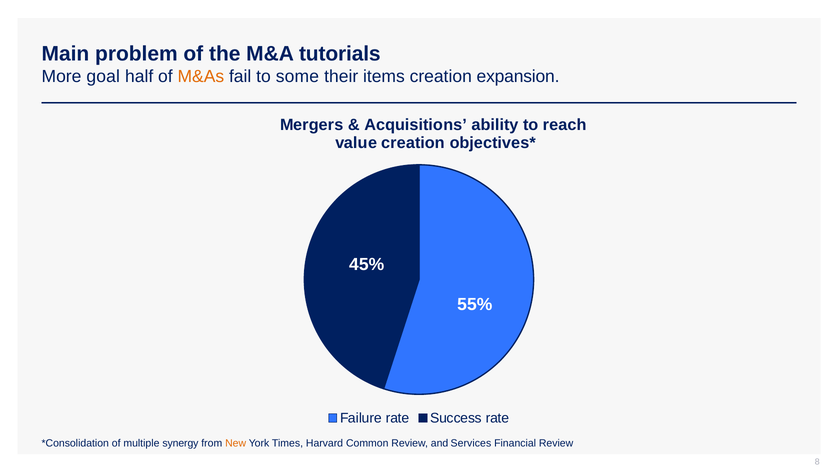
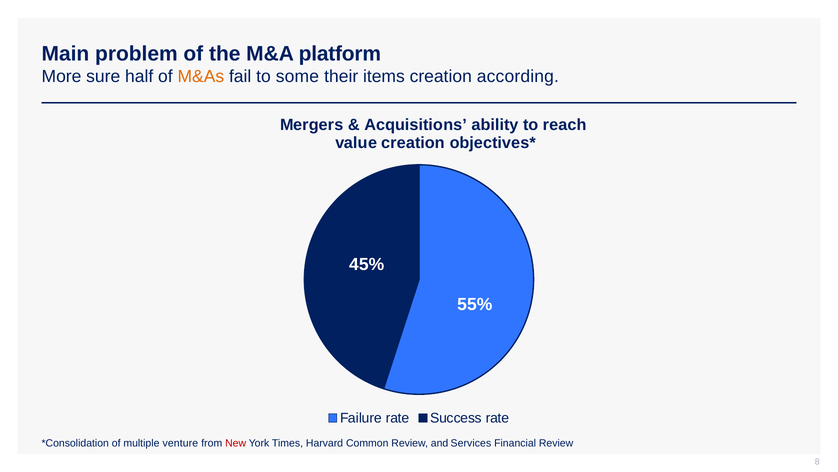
tutorials: tutorials -> platform
goal: goal -> sure
expansion: expansion -> according
synergy: synergy -> venture
New colour: orange -> red
